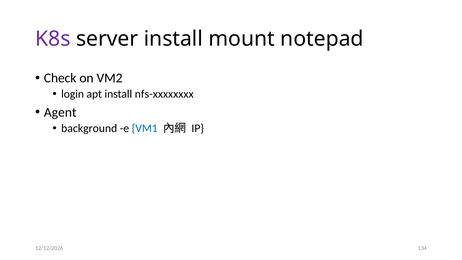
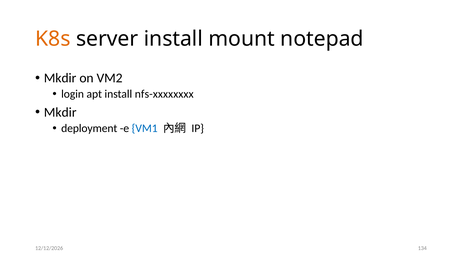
K8s colour: purple -> orange
Check at (60, 78): Check -> Mkdir
Agent at (60, 112): Agent -> Mkdir
background: background -> deployment
